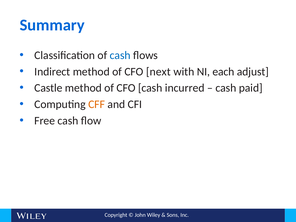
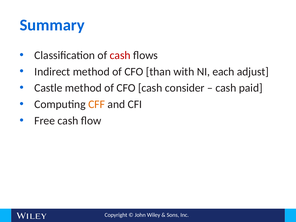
cash at (120, 55) colour: blue -> red
next: next -> than
incurred: incurred -> consider
